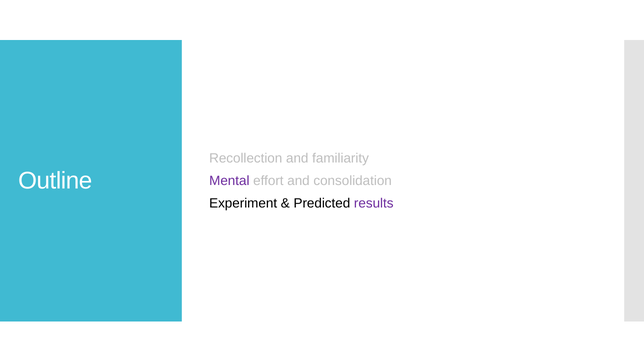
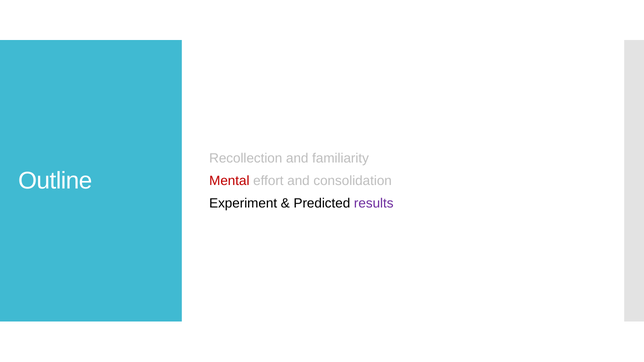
Mental colour: purple -> red
